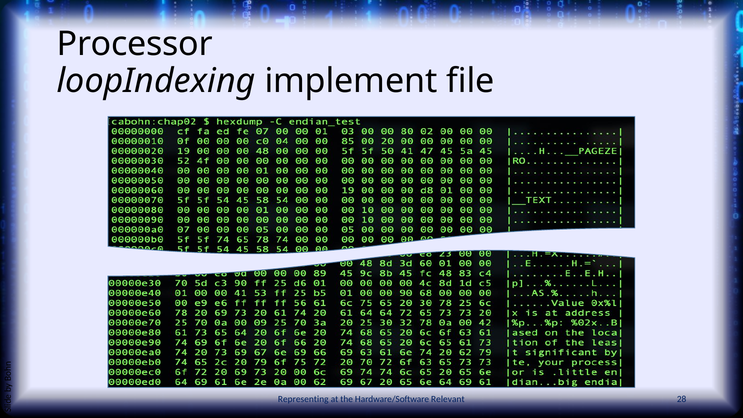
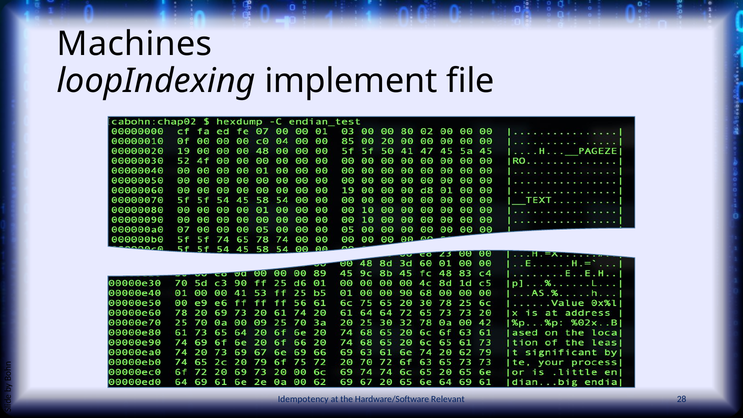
Processor: Processor -> Machines
Representing: Representing -> Idempotency
